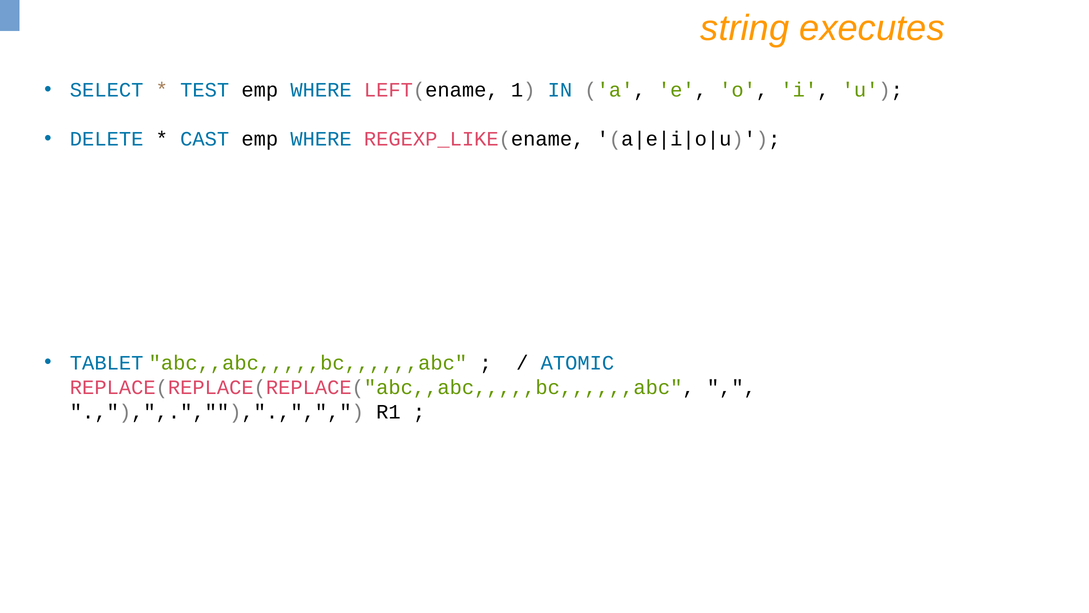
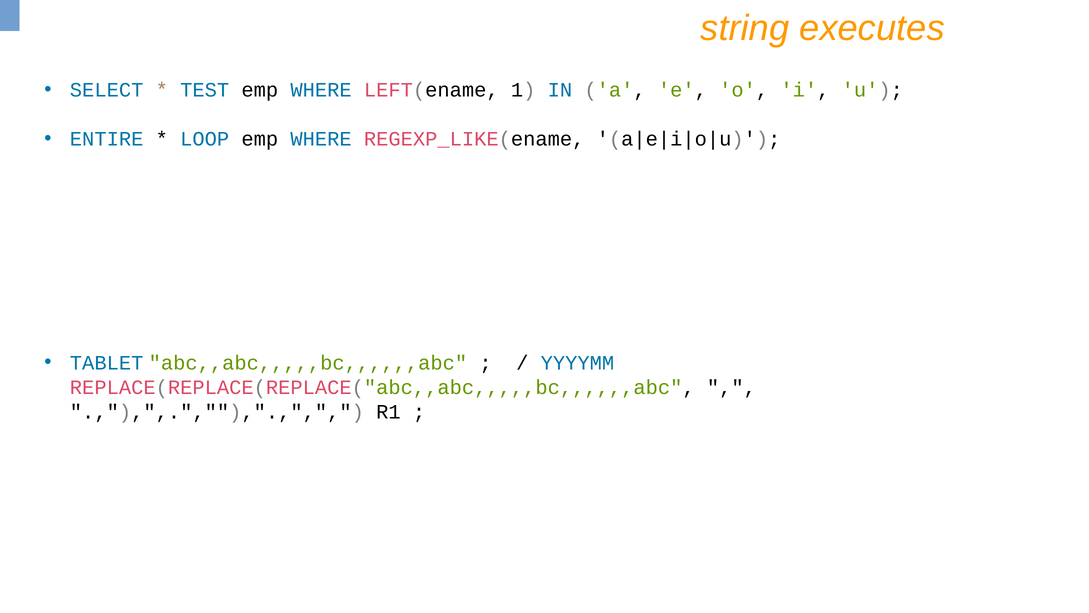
DELETE: DELETE -> ENTIRE
CAST: CAST -> LOOP
ATOMIC: ATOMIC -> YYYYMM
